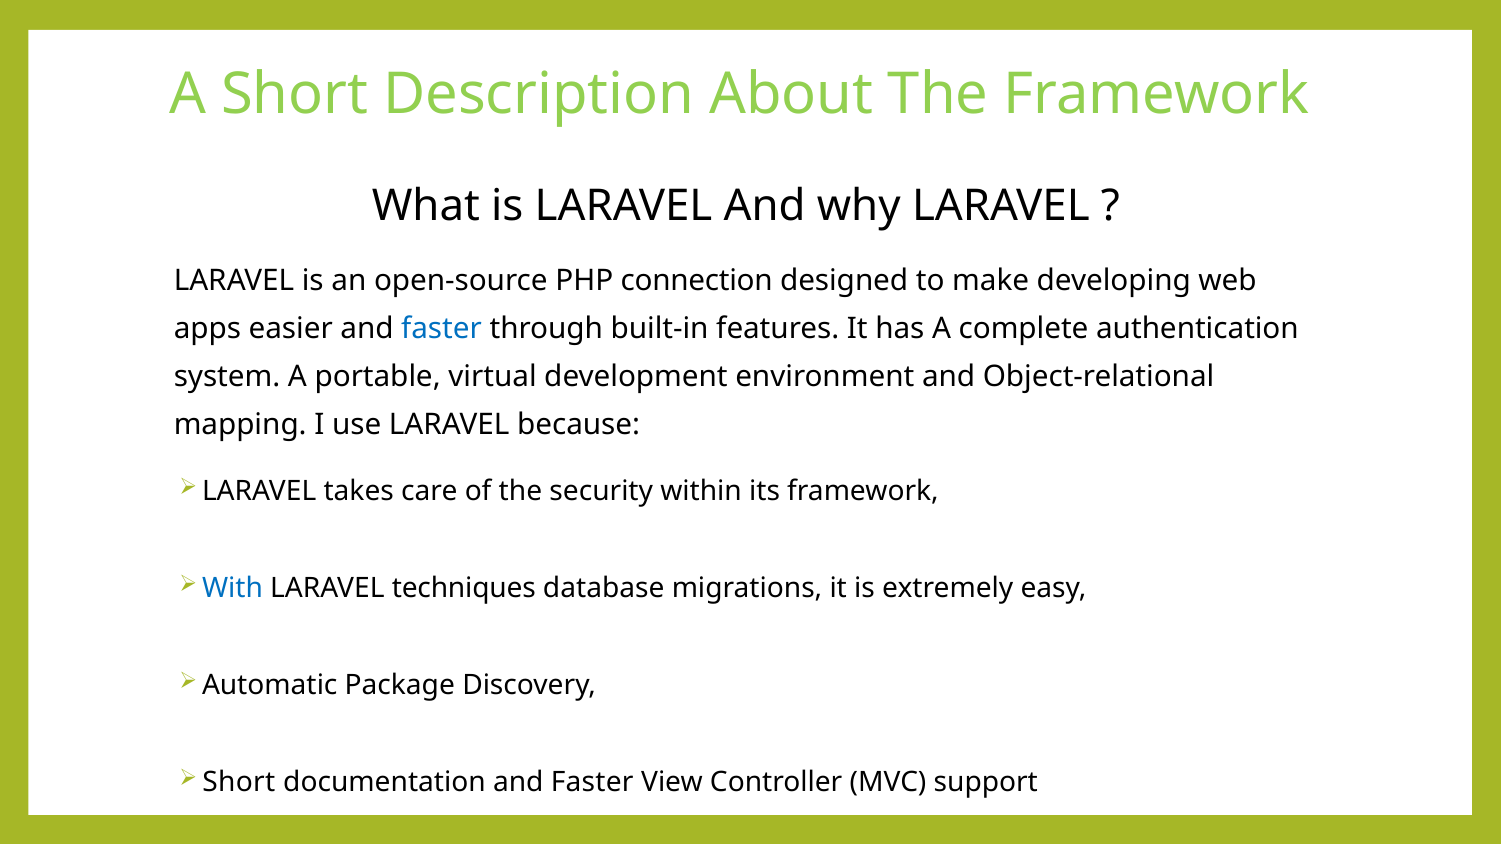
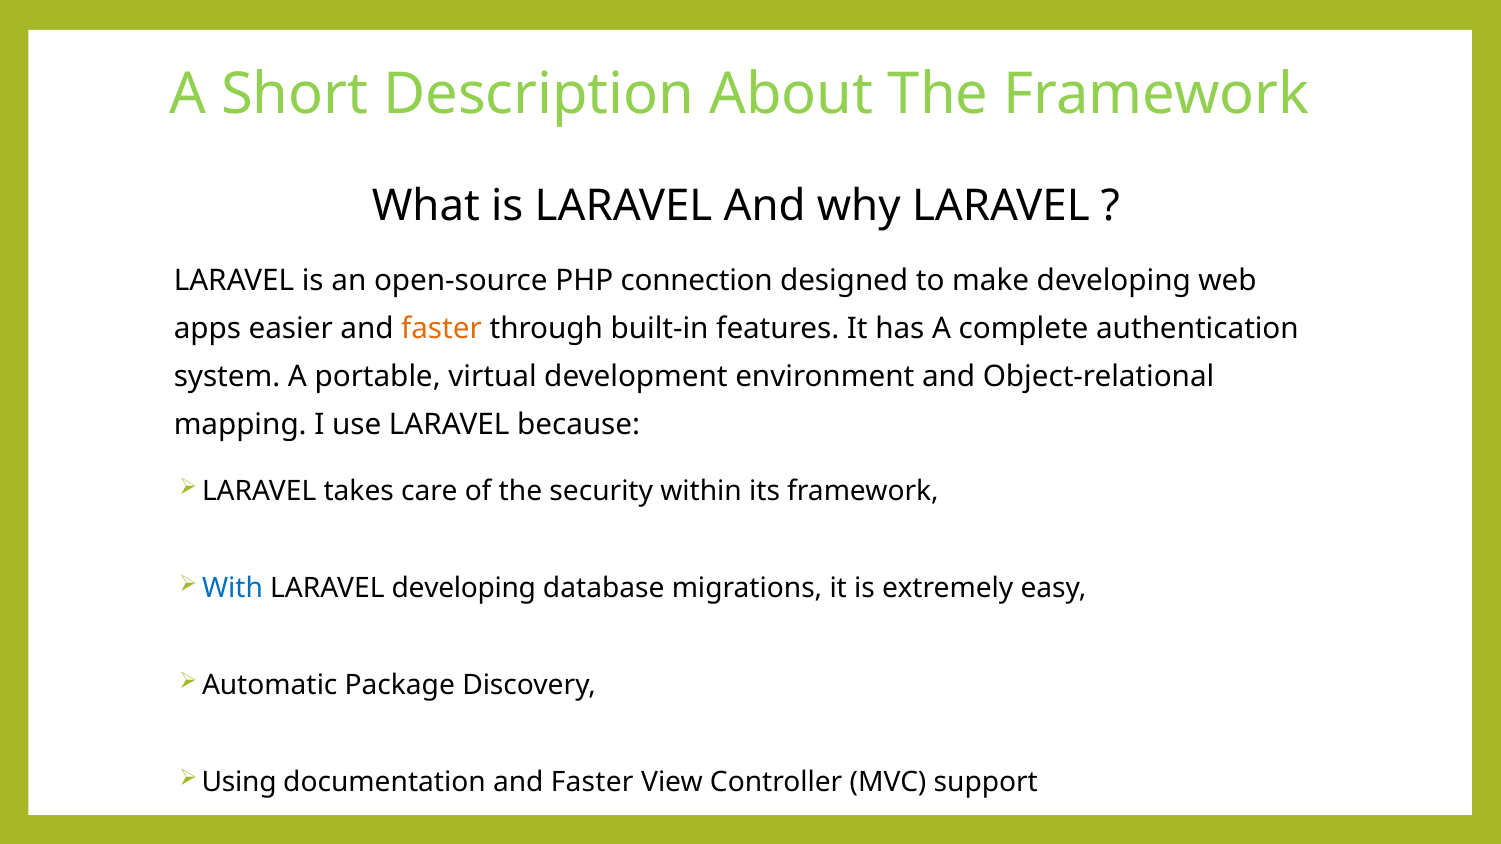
faster at (442, 329) colour: blue -> orange
LARAVEL techniques: techniques -> developing
Short at (239, 782): Short -> Using
